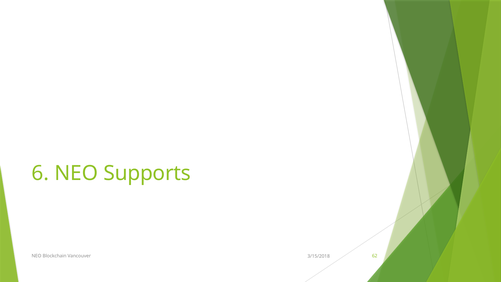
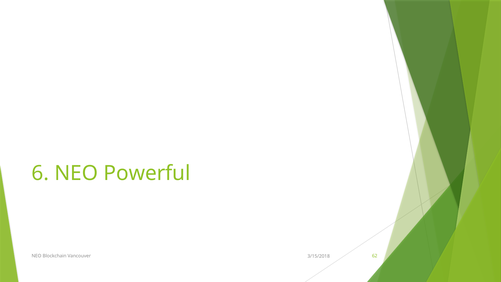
Supports: Supports -> Powerful
